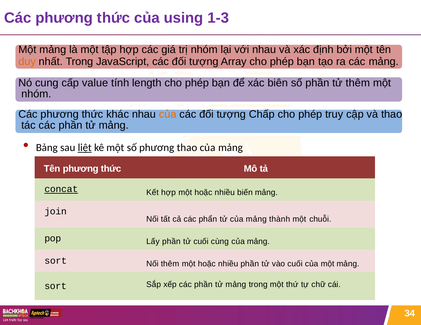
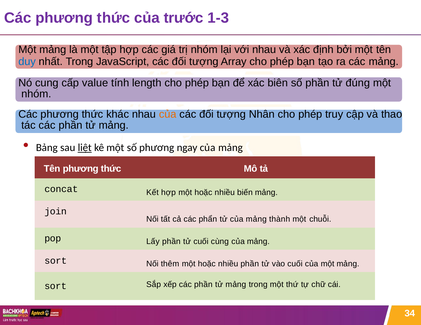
using: using -> trước
duy colour: orange -> blue
tử thêm: thêm -> đúng
Chấp: Chấp -> Nhân
phương thao: thao -> ngay
concat underline: present -> none
